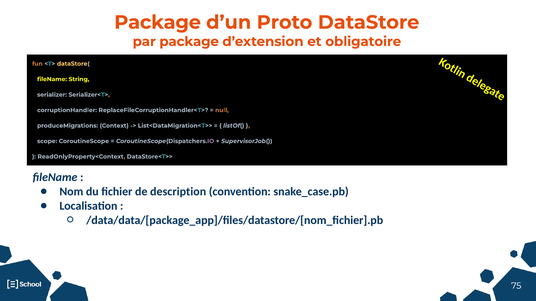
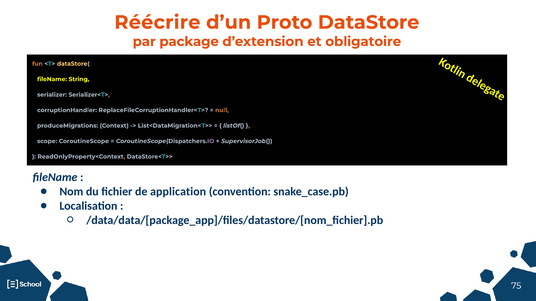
Package at (158, 22): Package -> Réécrire
description: description -> application
